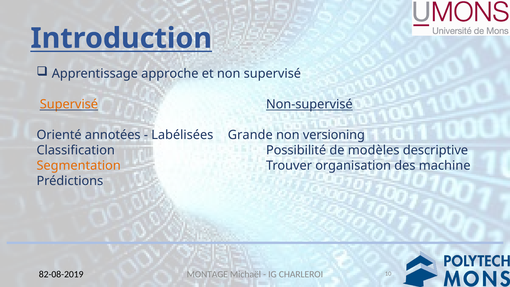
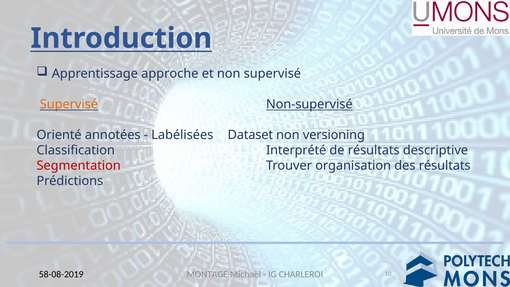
Grande: Grande -> Dataset
Possibilité: Possibilité -> Interprété
de modèles: modèles -> résultats
Segmentation colour: orange -> red
des machine: machine -> résultats
82-08-2019: 82-08-2019 -> 58-08-2019
